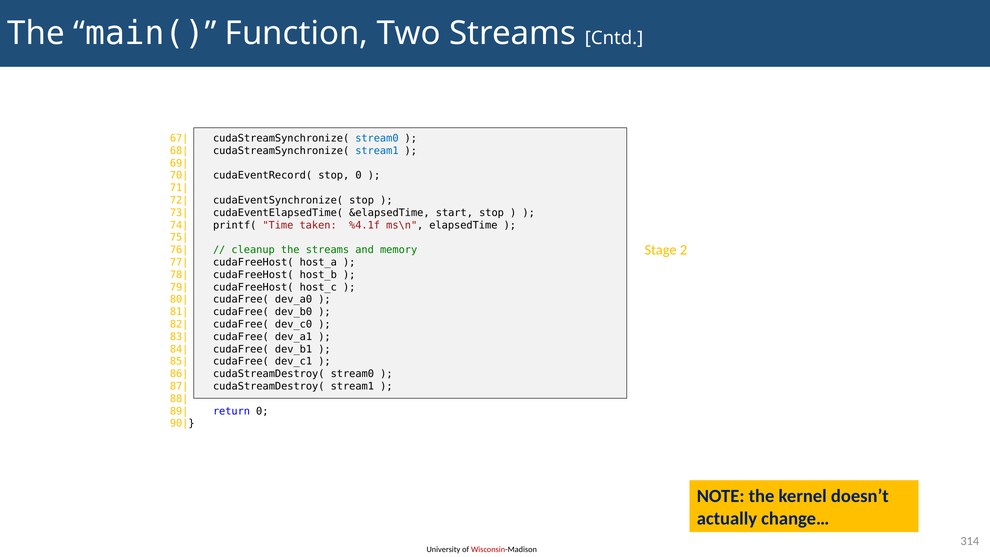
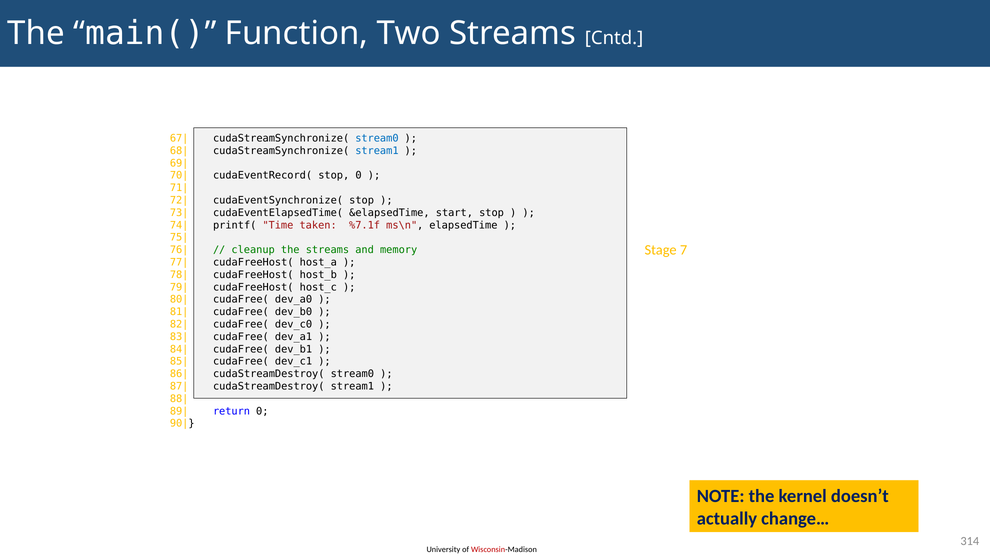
%4.1f: %4.1f -> %7.1f
2: 2 -> 7
